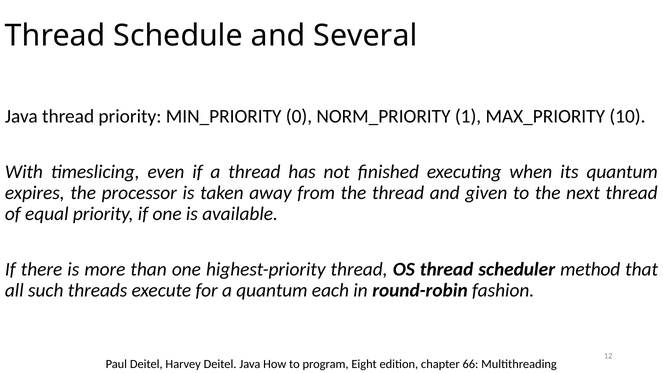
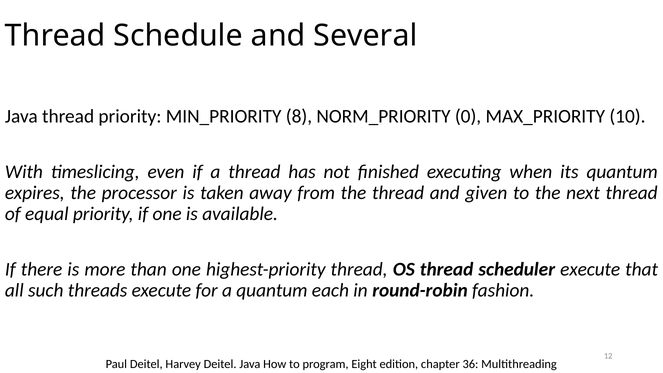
0: 0 -> 8
1: 1 -> 0
scheduler method: method -> execute
66: 66 -> 36
